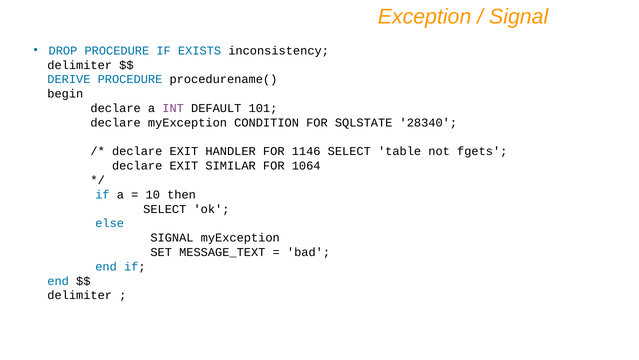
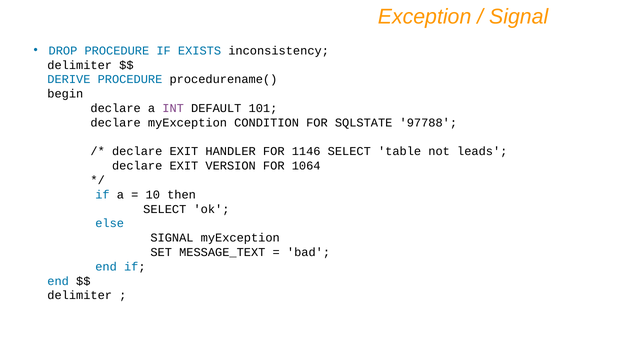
28340: 28340 -> 97788
fgets: fgets -> leads
SIMILAR: SIMILAR -> VERSION
